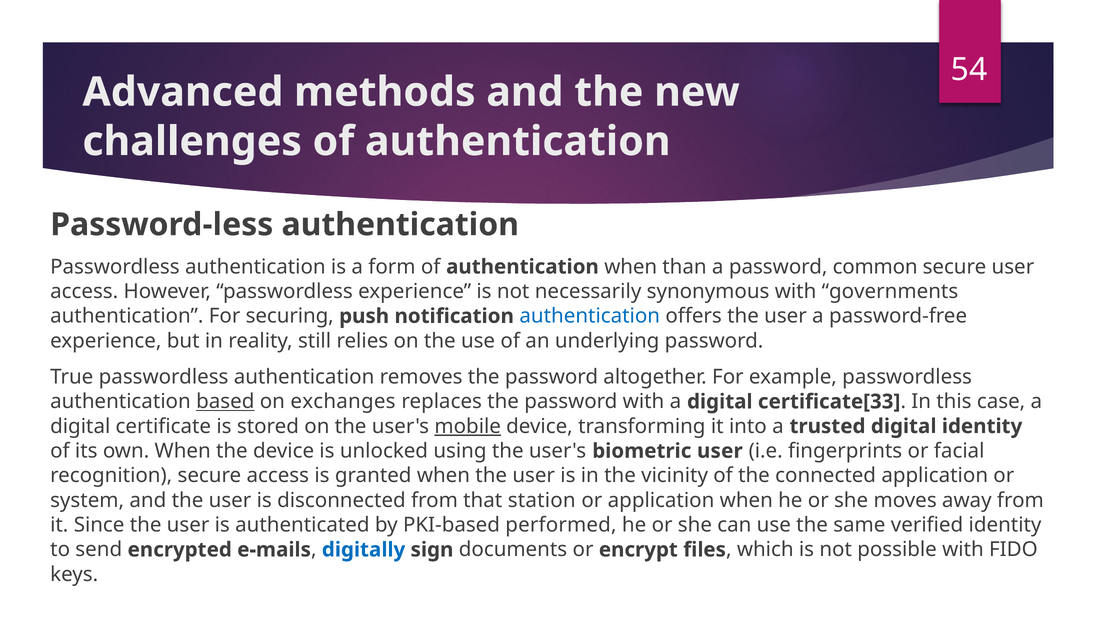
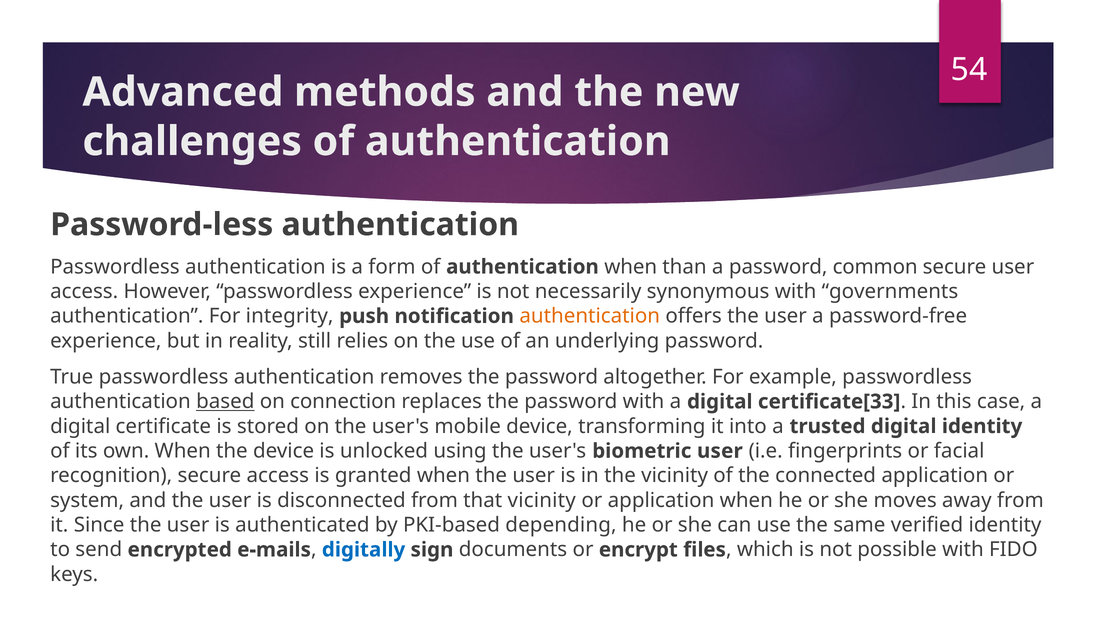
securing: securing -> integrity
authentication at (590, 316) colour: blue -> orange
exchanges: exchanges -> connection
mobile underline: present -> none
that station: station -> vicinity
performed: performed -> depending
